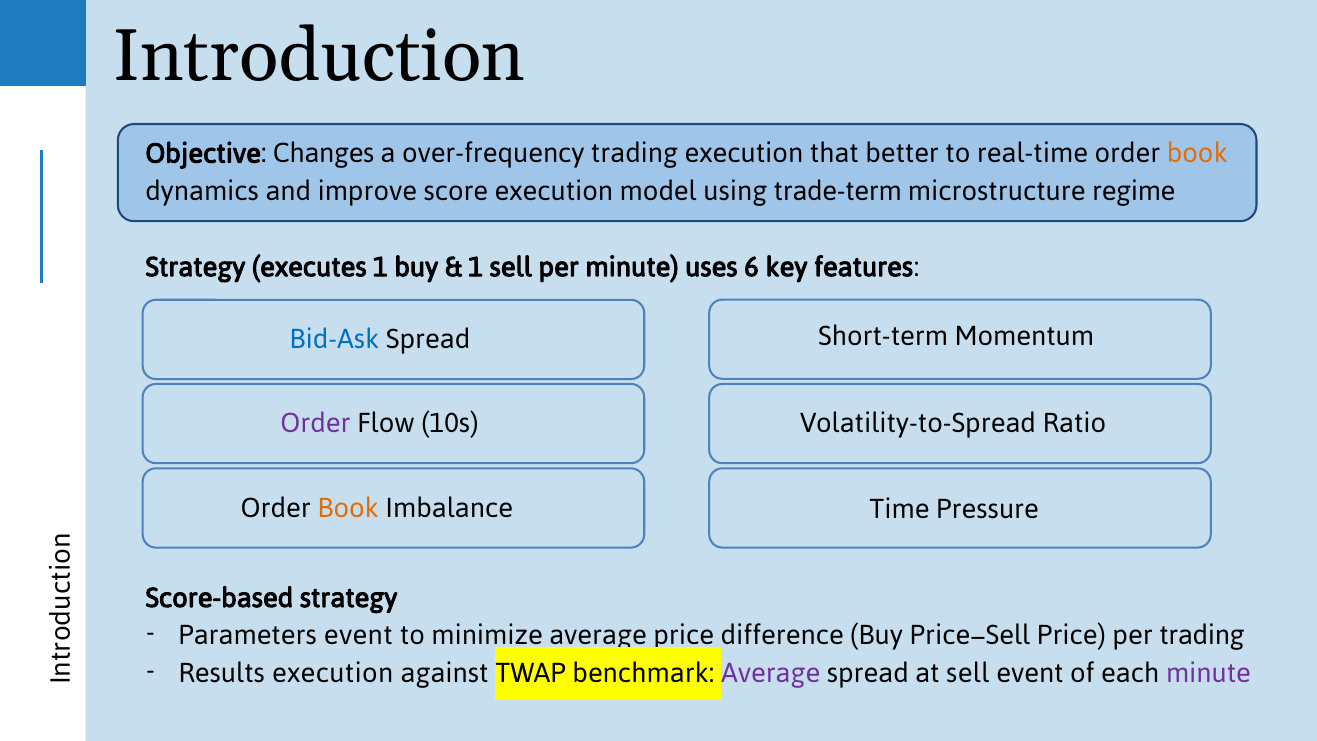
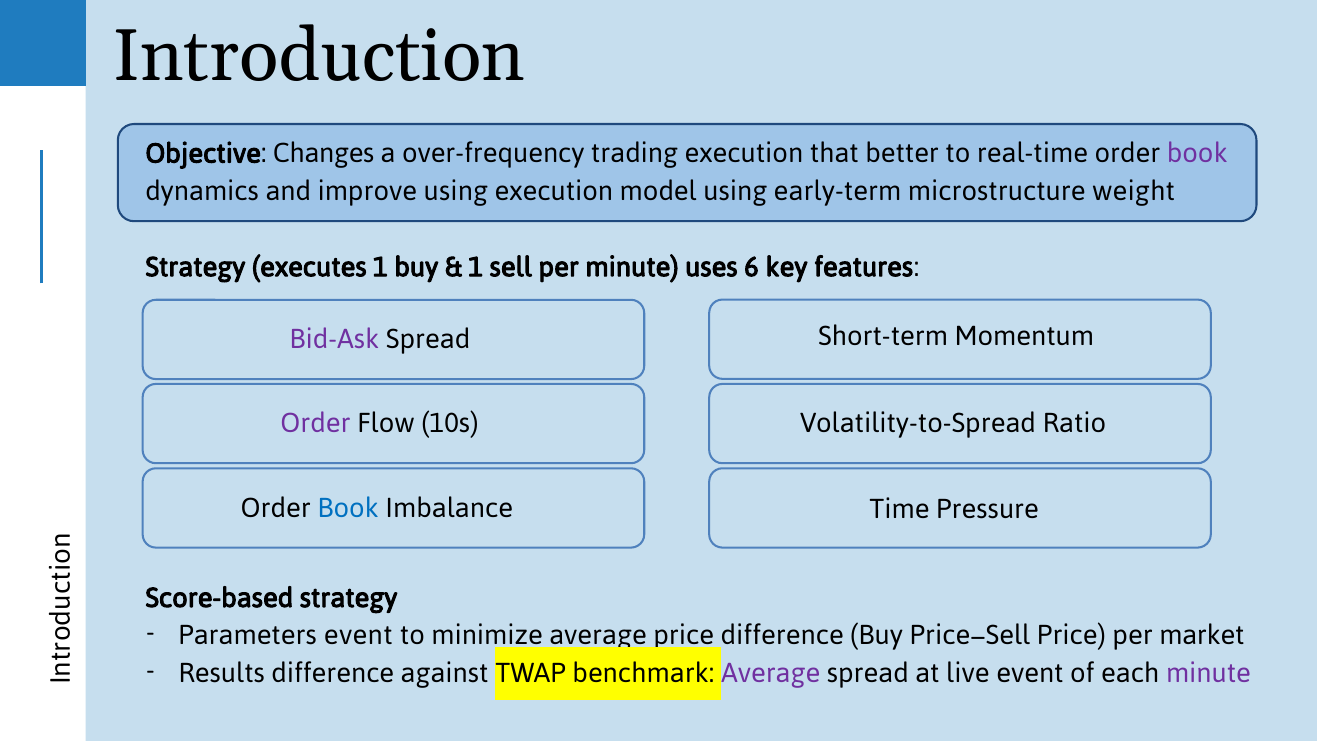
book at (1197, 152) colour: orange -> purple
improve score: score -> using
trade-term: trade-term -> early-term
regime: regime -> weight
Bid-Ask colour: blue -> purple
Book at (348, 507) colour: orange -> blue
per trading: trading -> market
Results execution: execution -> difference
at sell: sell -> live
